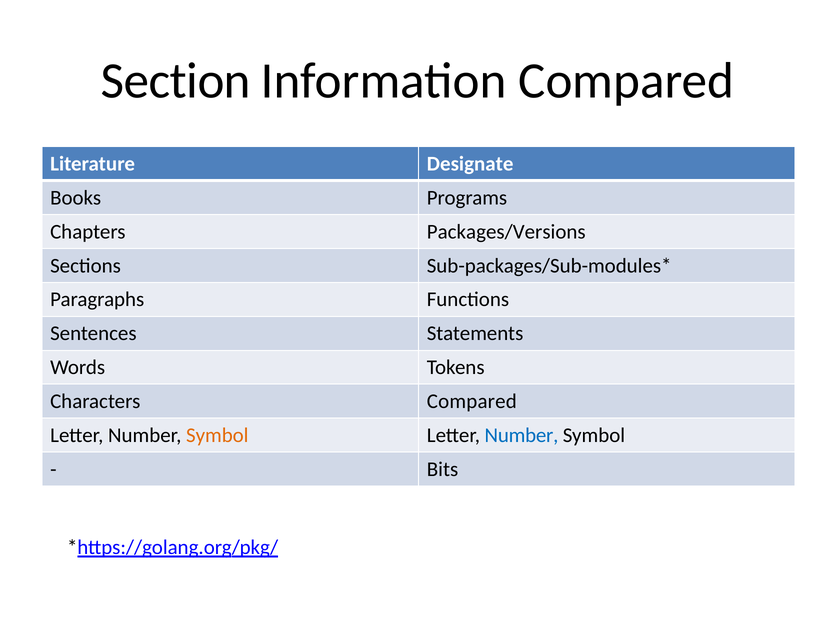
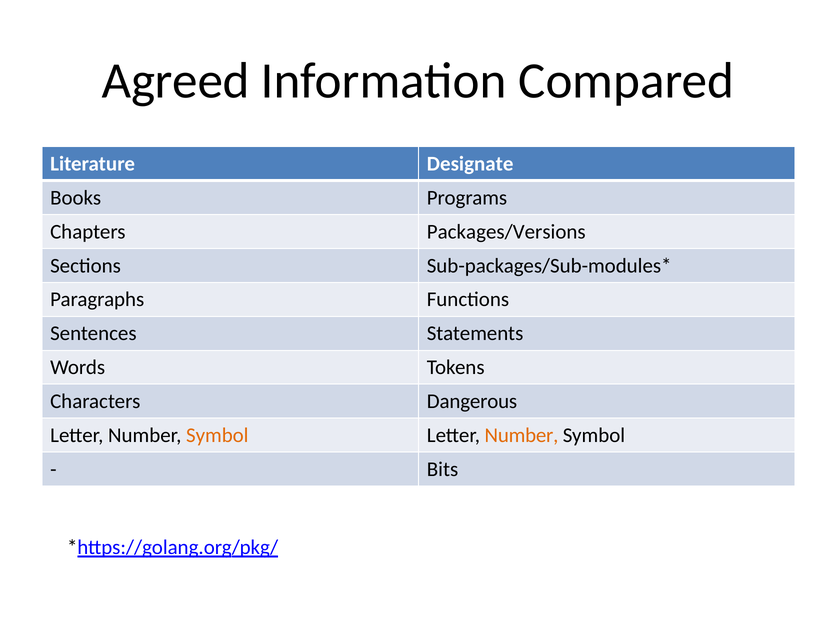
Section: Section -> Agreed
Characters Compared: Compared -> Dangerous
Number at (522, 435) colour: blue -> orange
